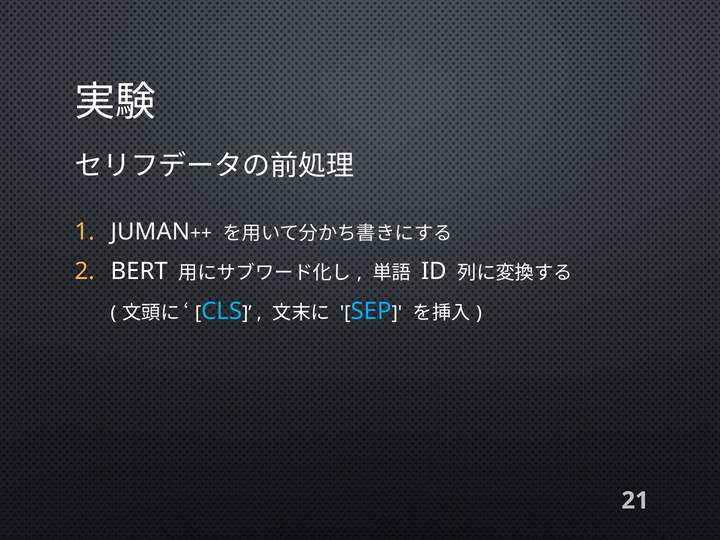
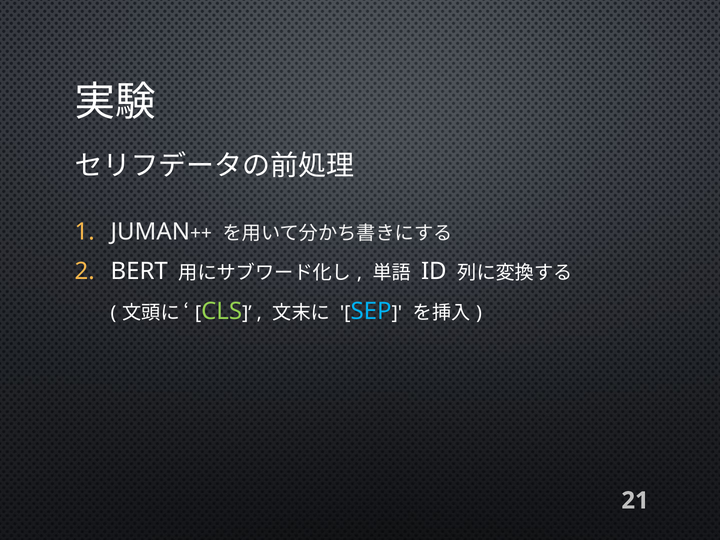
CLS colour: light blue -> light green
